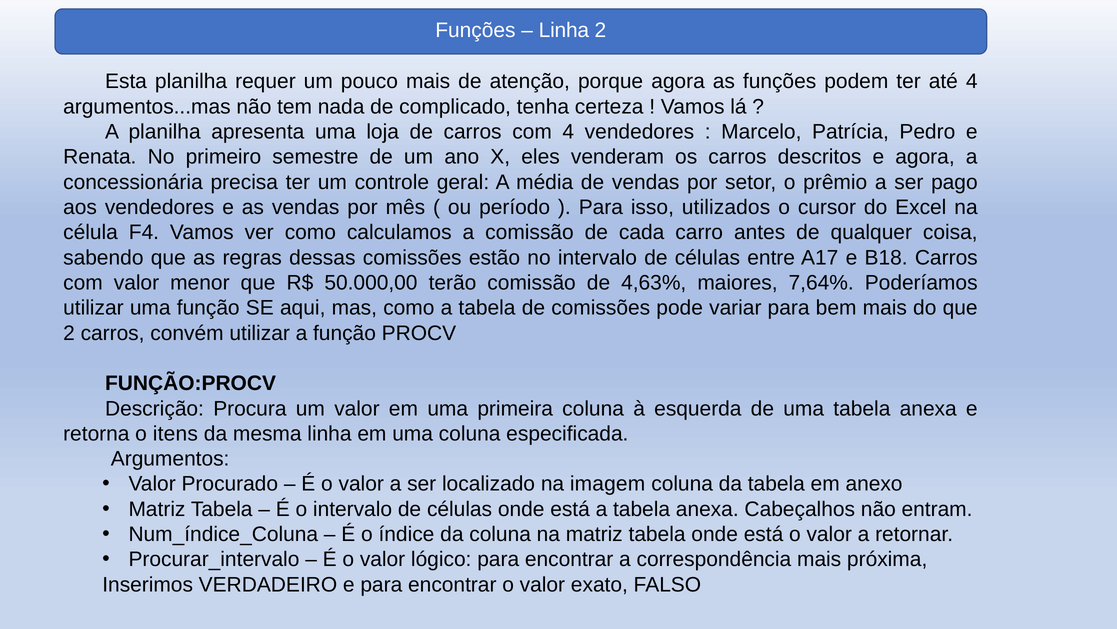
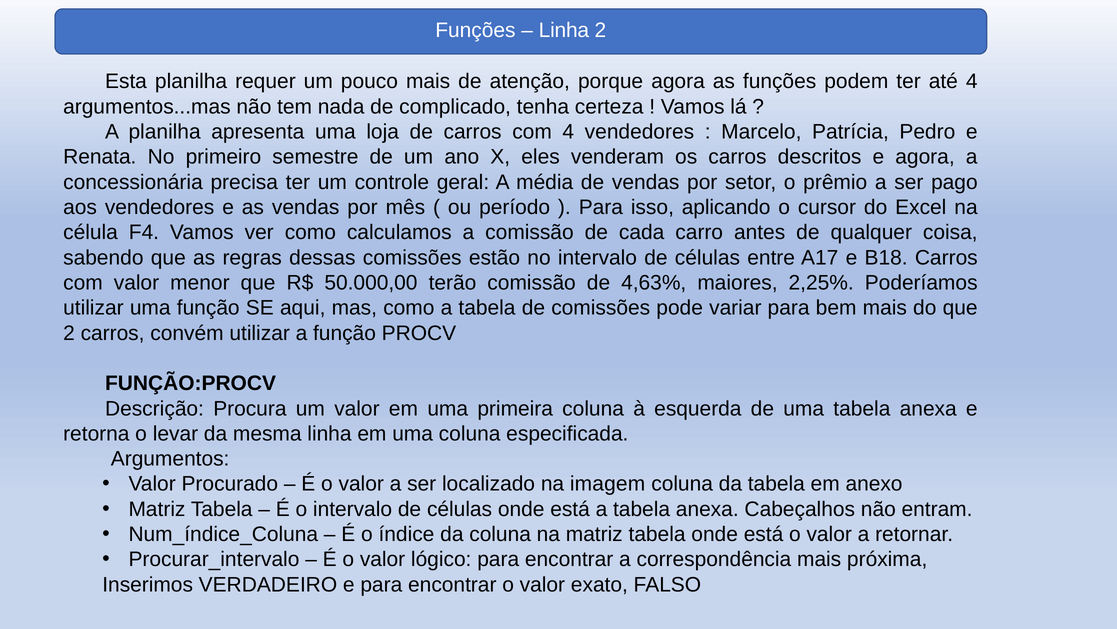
utilizados: utilizados -> aplicando
7,64%: 7,64% -> 2,25%
itens: itens -> levar
